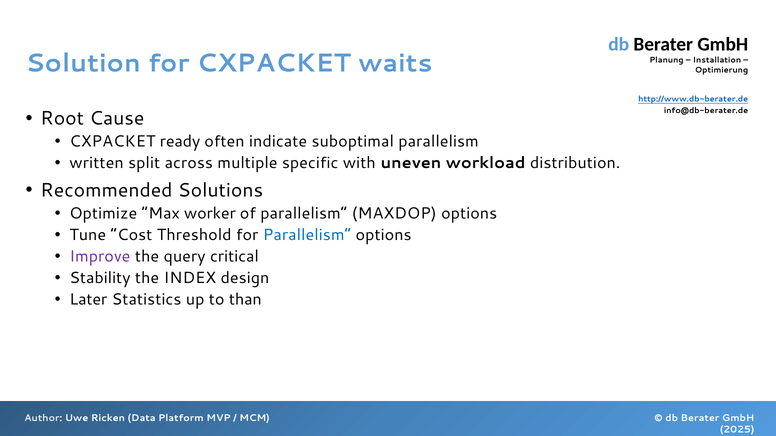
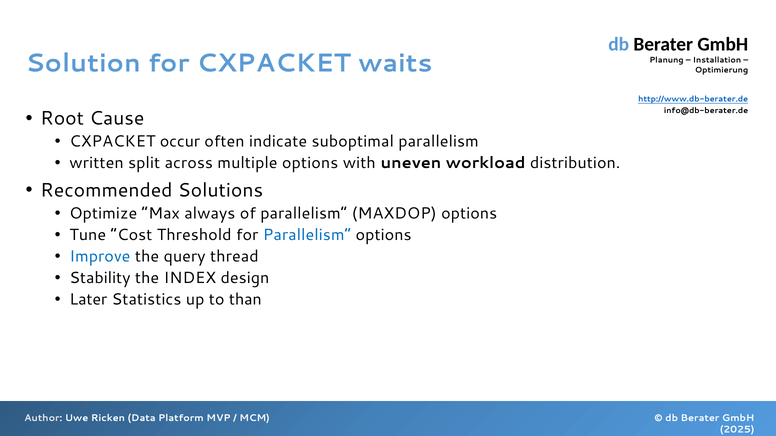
ready: ready -> occur
multiple specific: specific -> options
worker: worker -> always
Improve colour: purple -> blue
critical: critical -> thread
